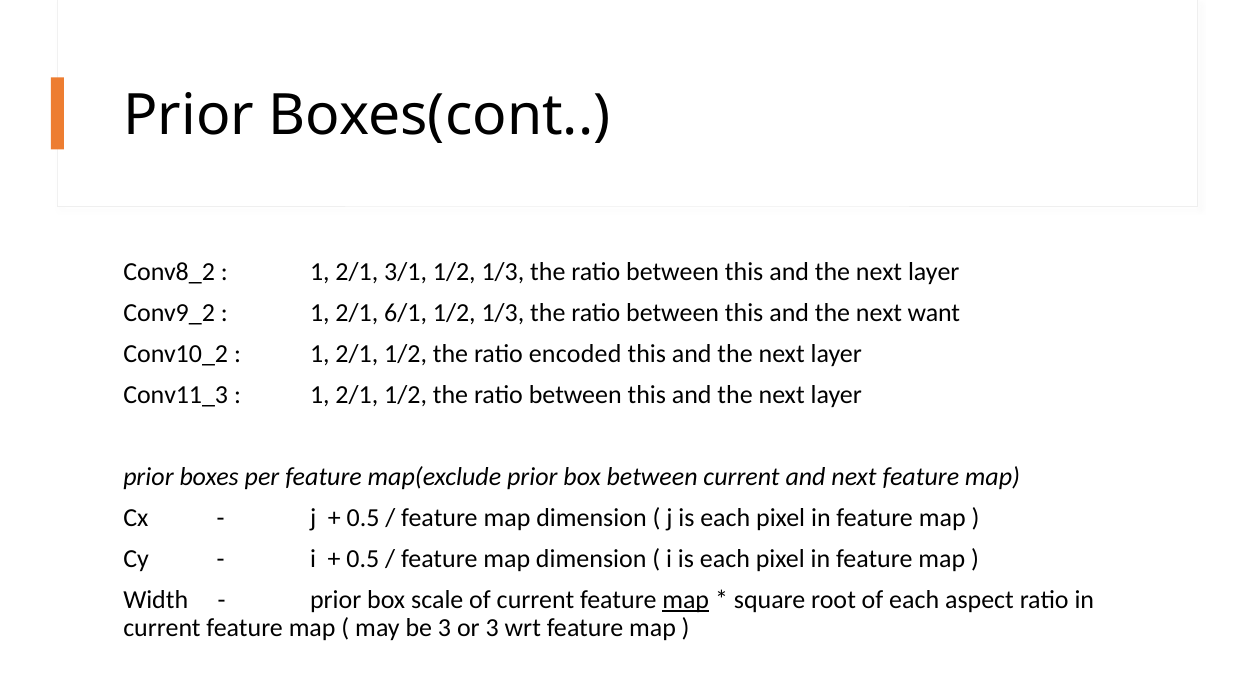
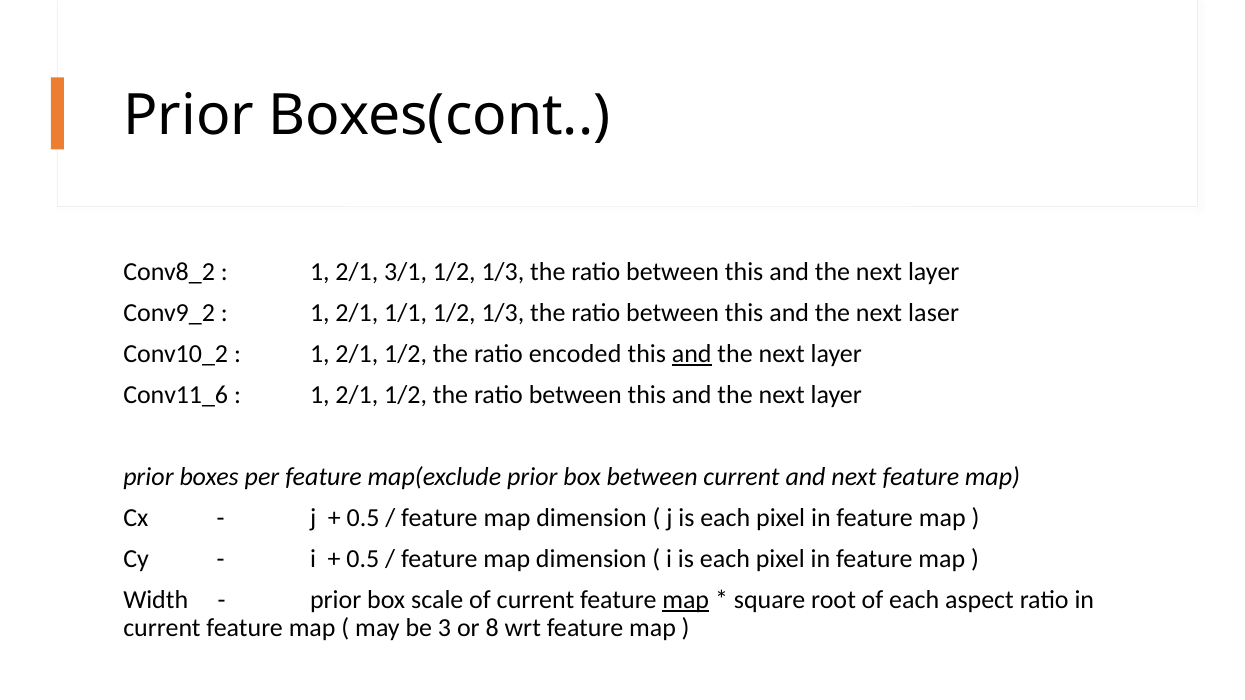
6/1: 6/1 -> 1/1
want: want -> laser
and at (692, 354) underline: none -> present
Conv11_3: Conv11_3 -> Conv11_6
or 3: 3 -> 8
